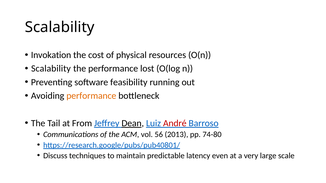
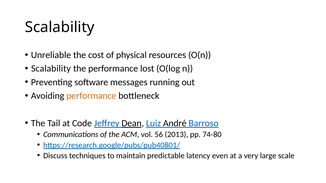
Invokation: Invokation -> Unreliable
feasibility: feasibility -> messages
From: From -> Code
André colour: red -> black
